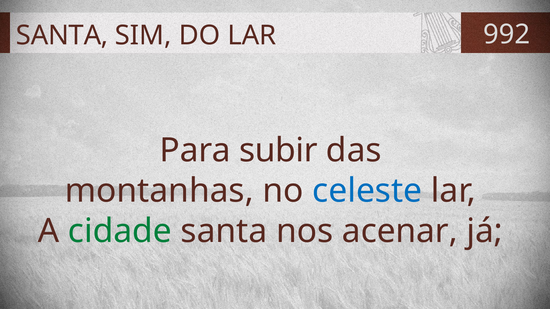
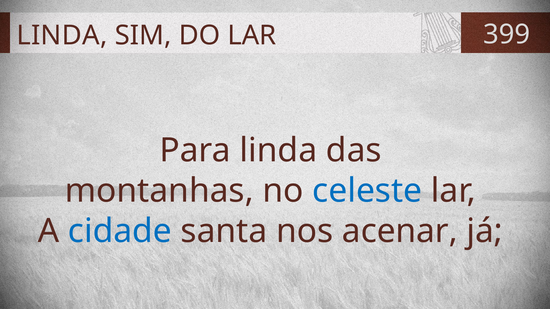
SANTA at (62, 36): SANTA -> LINDA
992: 992 -> 399
Para subir: subir -> linda
cidade colour: green -> blue
